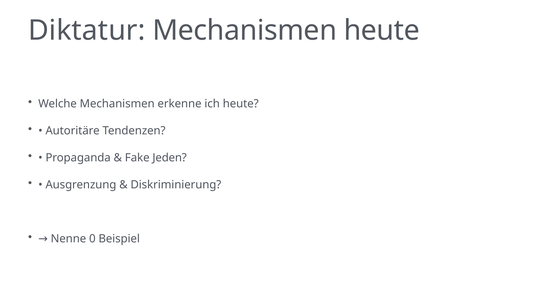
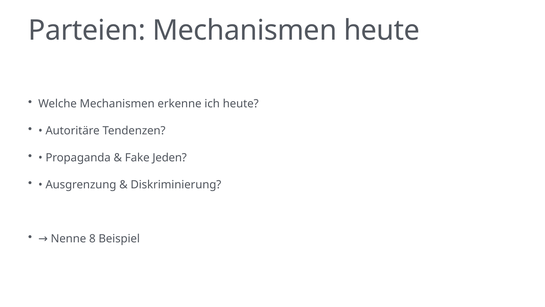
Diktatur: Diktatur -> Parteien
0: 0 -> 8
